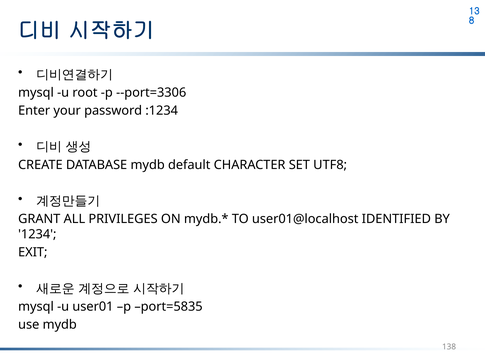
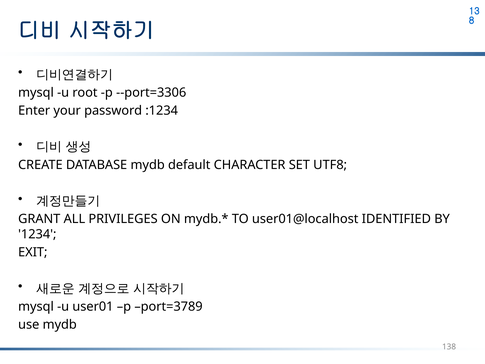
port=5835: port=5835 -> port=3789
